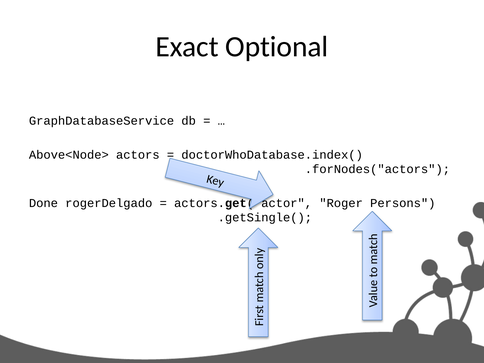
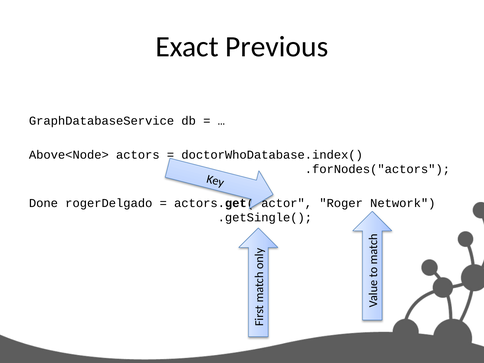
Optional: Optional -> Previous
Persons: Persons -> Network
